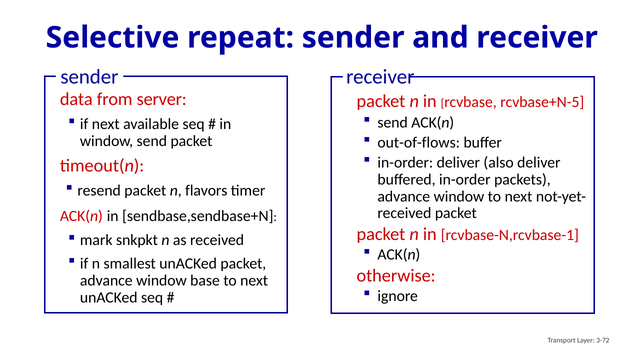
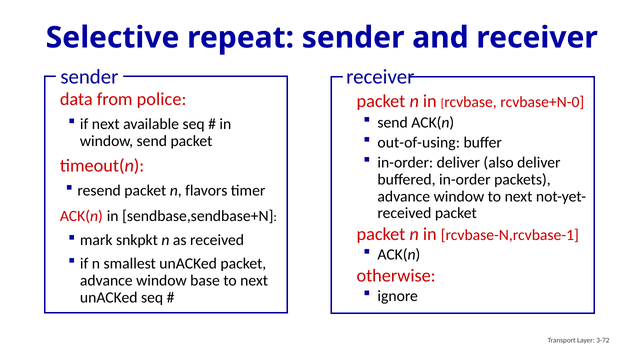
server: server -> police
rcvbase+N-5: rcvbase+N-5 -> rcvbase+N-0
out-of-flows: out-of-flows -> out-of-using
